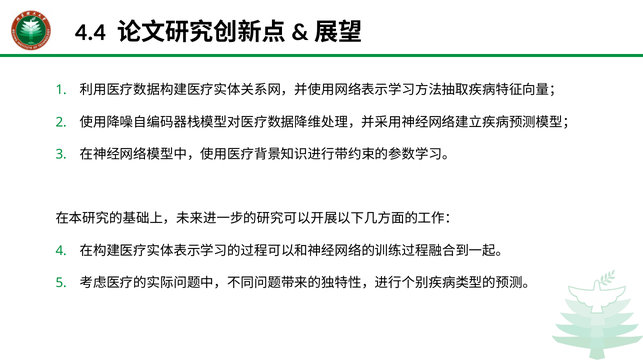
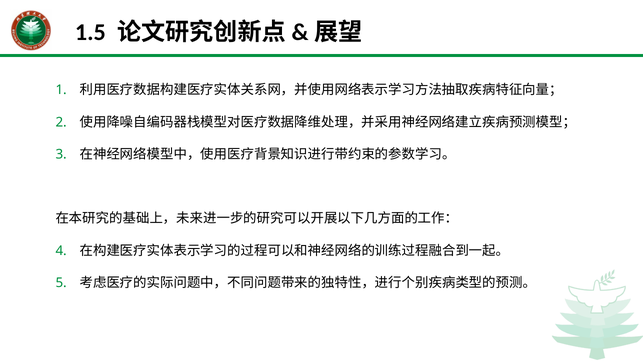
4.4: 4.4 -> 1.5
